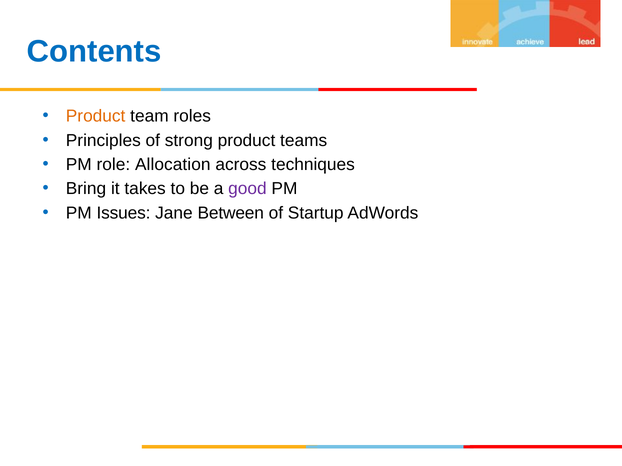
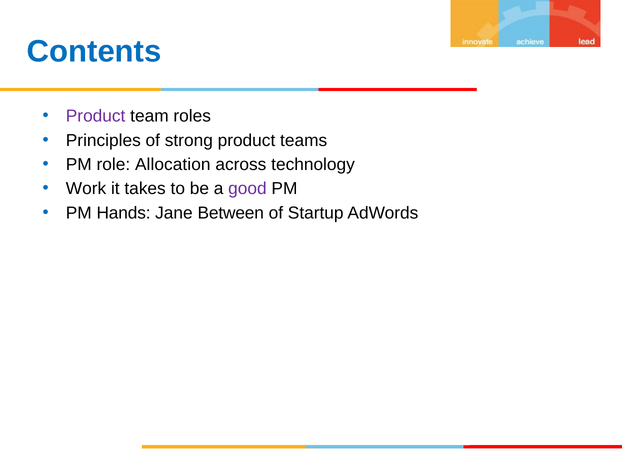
Product at (96, 116) colour: orange -> purple
techniques: techniques -> technology
Bring: Bring -> Work
Issues: Issues -> Hands
